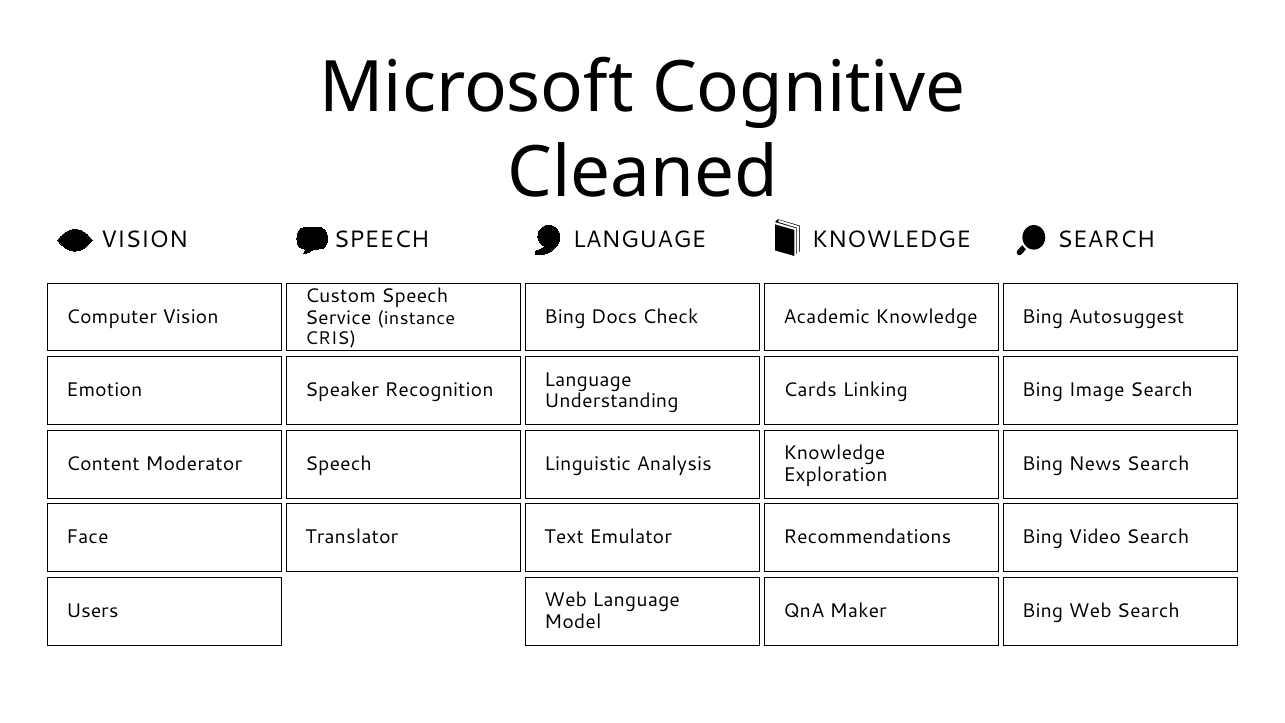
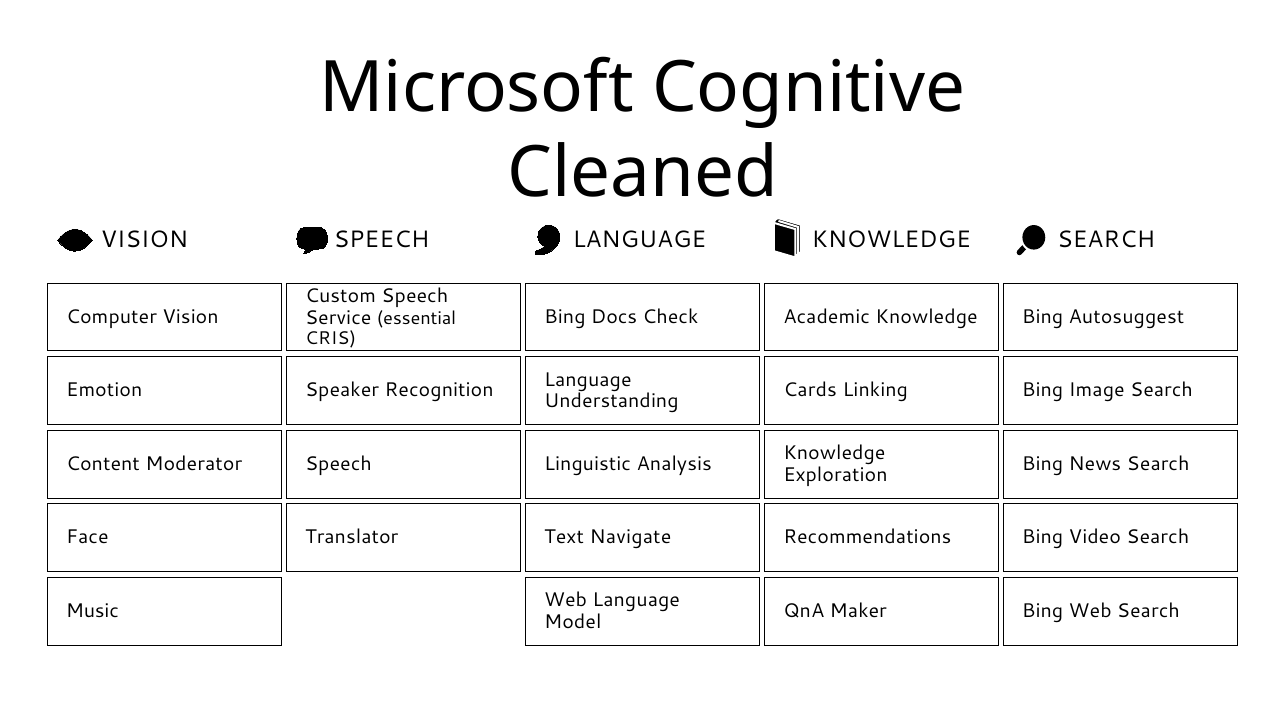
instance: instance -> essential
Emulator: Emulator -> Navigate
Users: Users -> Music
